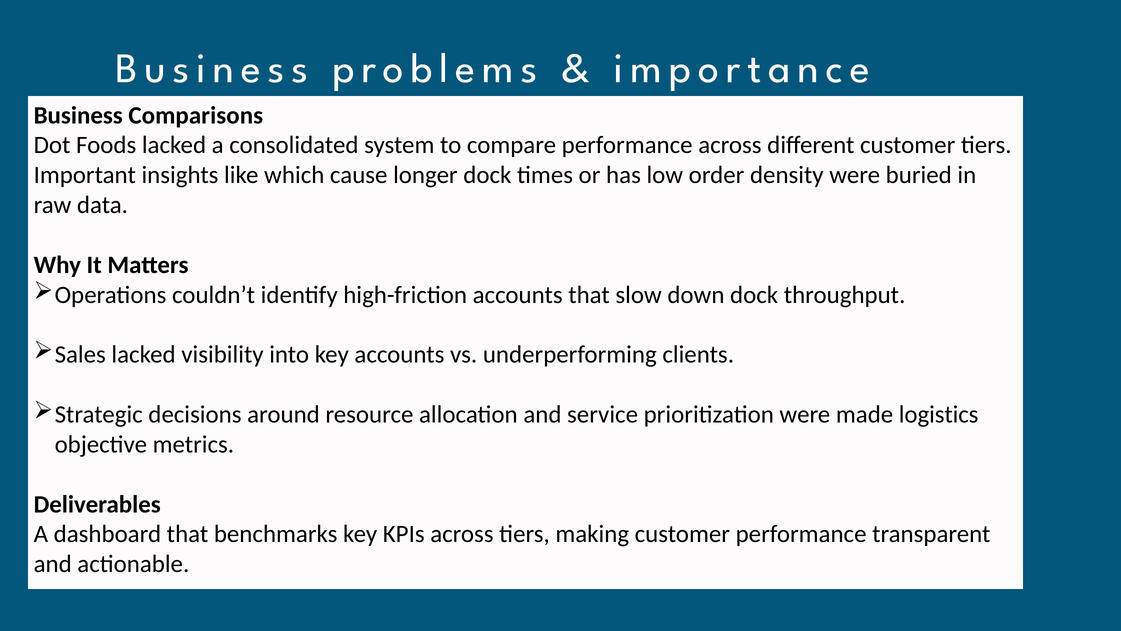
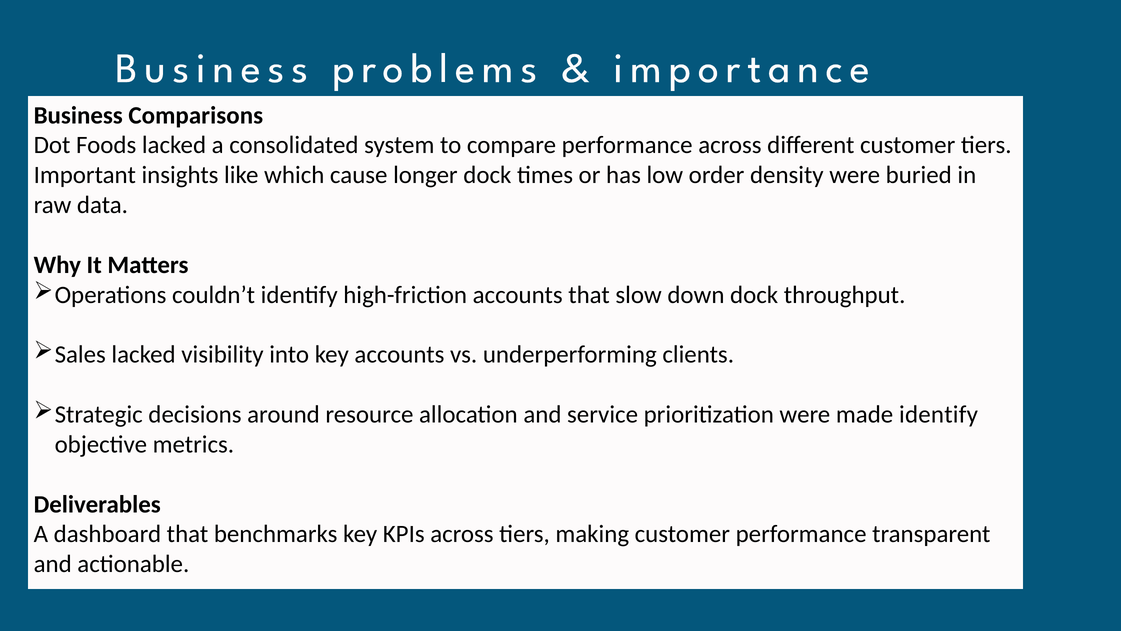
made logistics: logistics -> identify
